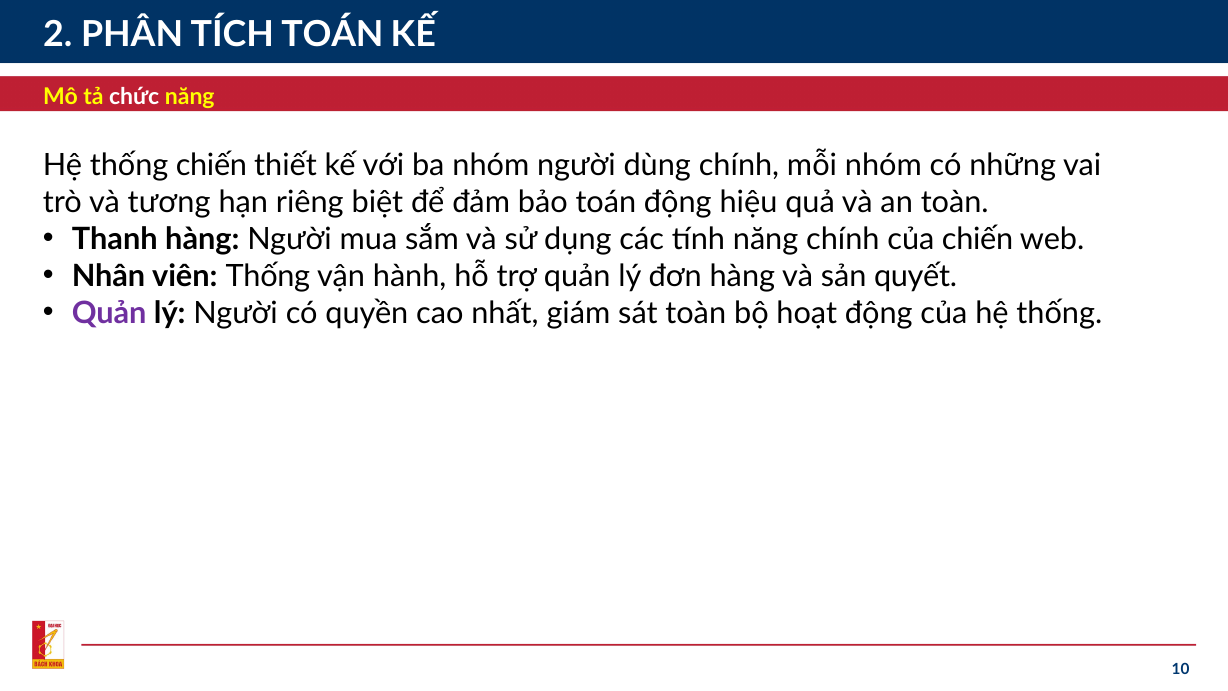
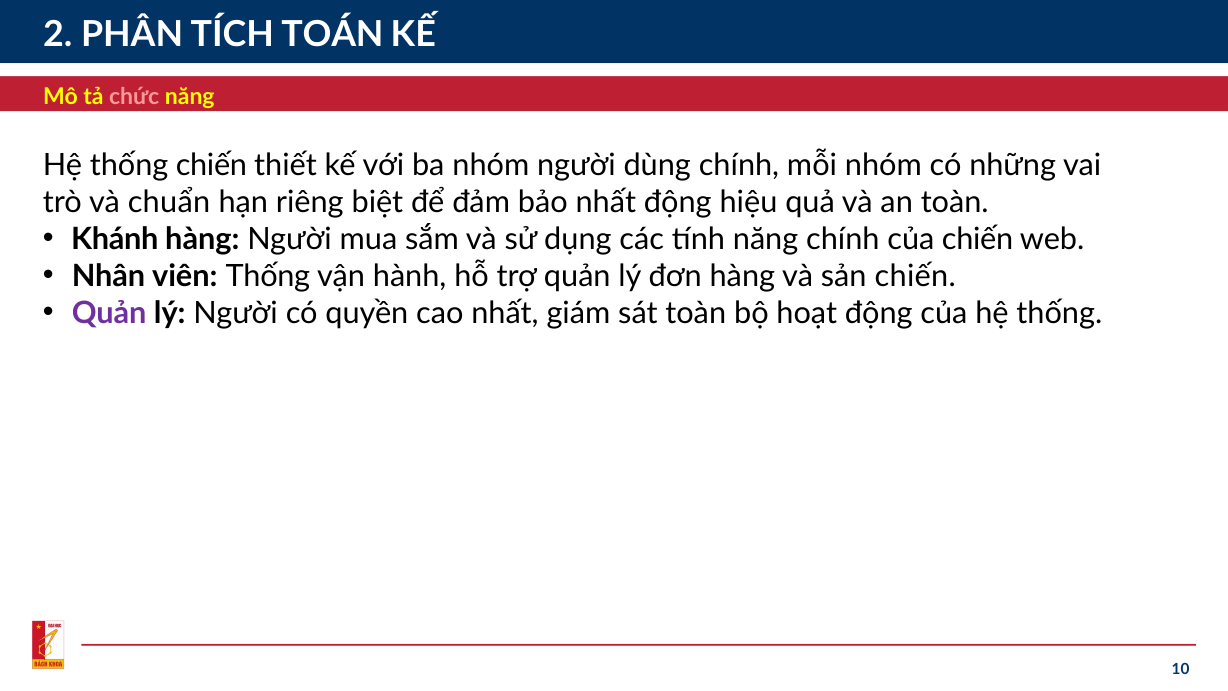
chức colour: white -> pink
tương: tương -> chuẩn
bảo toán: toán -> nhất
Thanh: Thanh -> Khánh
sản quyết: quyết -> chiến
